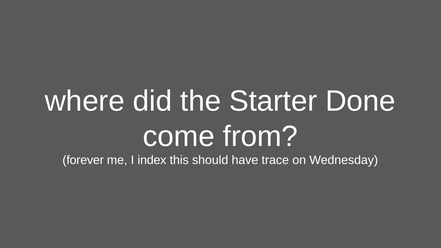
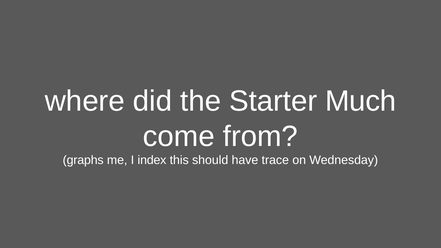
Done: Done -> Much
forever: forever -> graphs
